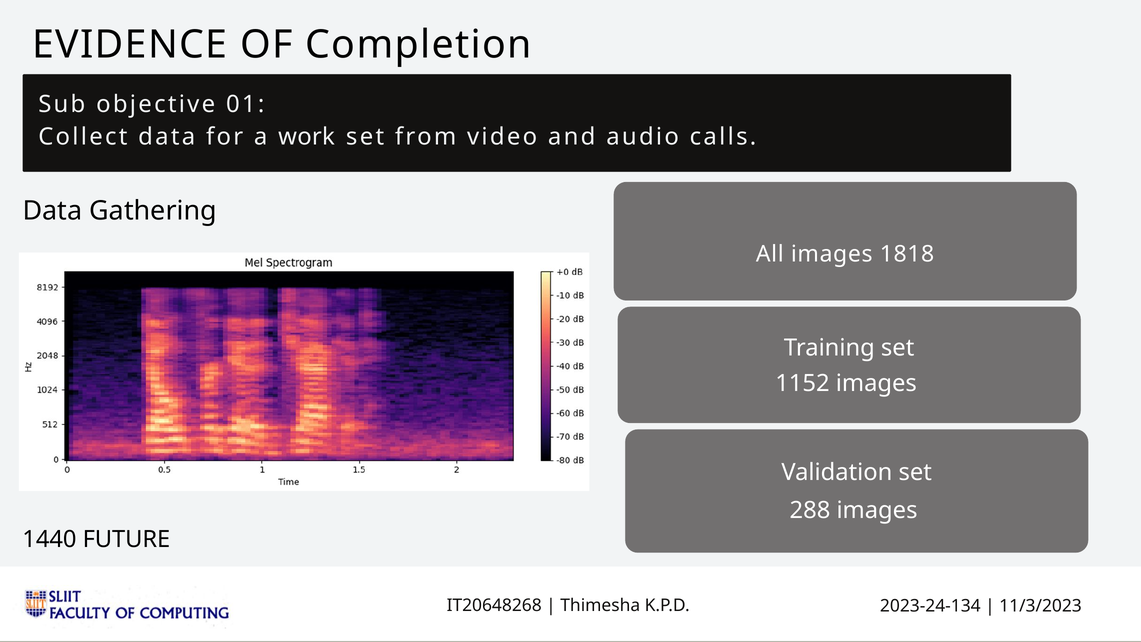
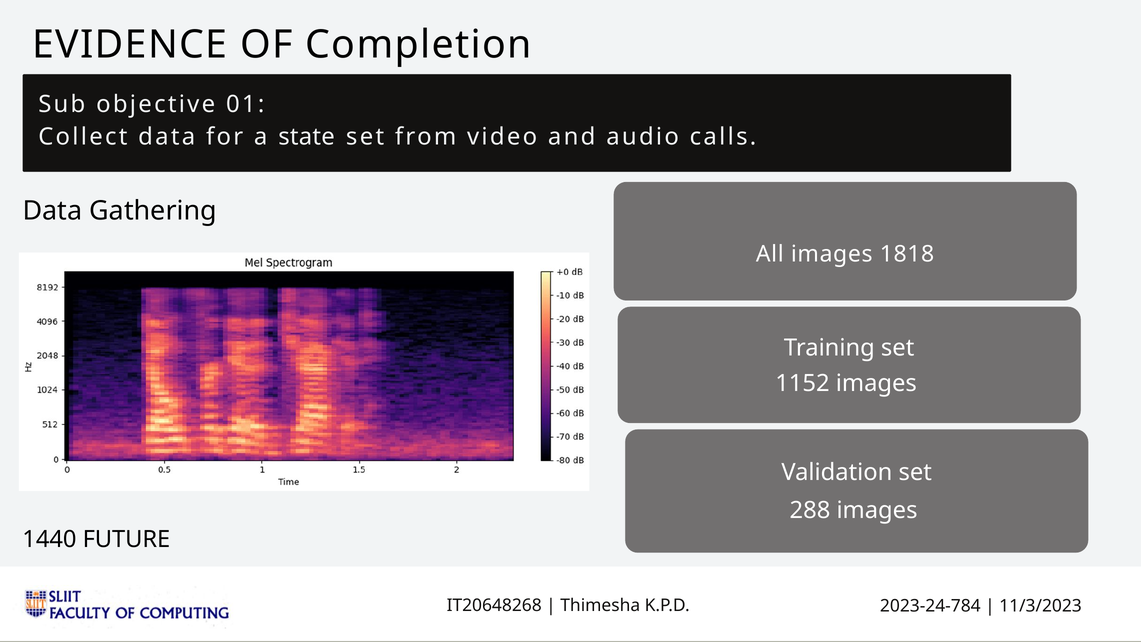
work: work -> state
2023-24-134: 2023-24-134 -> 2023-24-784
